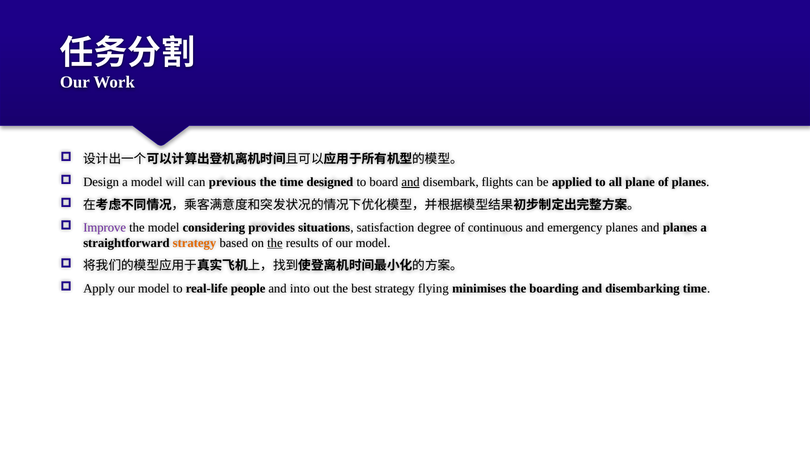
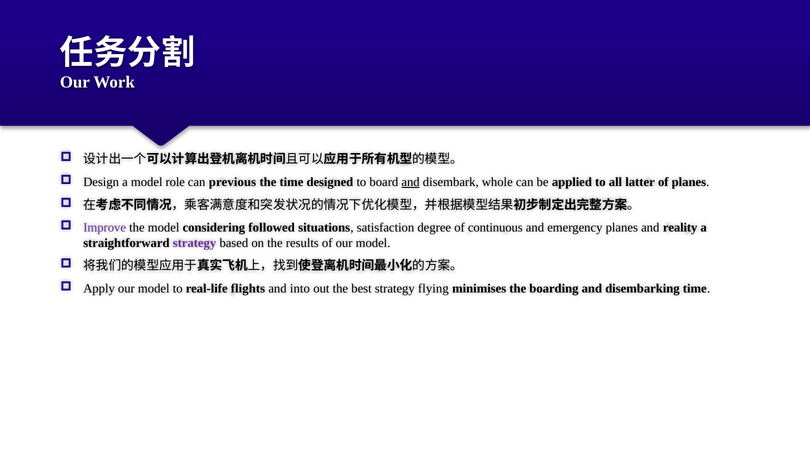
will: will -> role
flights: flights -> whole
plane: plane -> latter
provides: provides -> followed
and planes: planes -> reality
strategy at (194, 243) colour: orange -> purple
the at (275, 243) underline: present -> none
people: people -> flights
